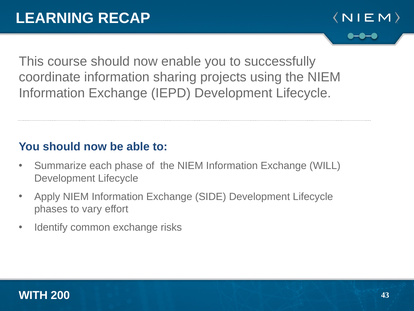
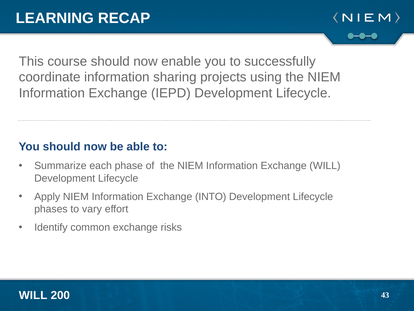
SIDE: SIDE -> INTO
WITH at (33, 295): WITH -> WILL
